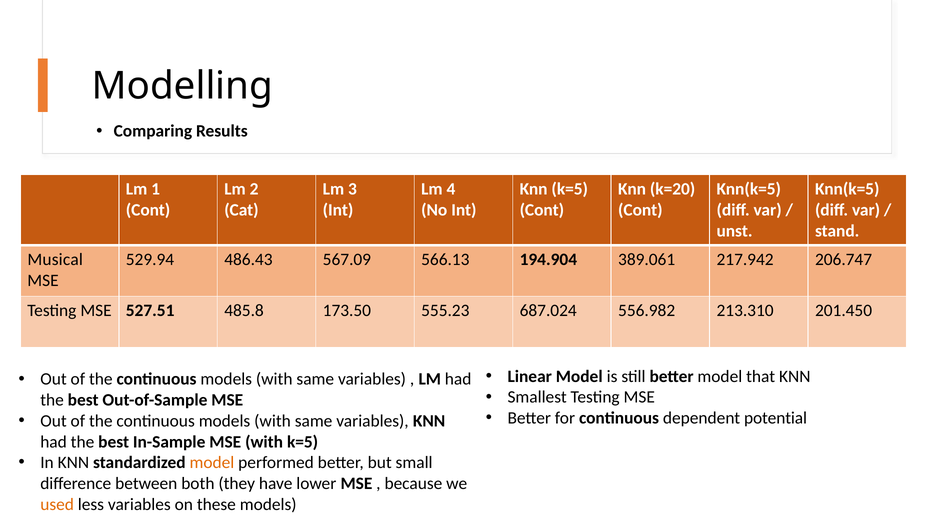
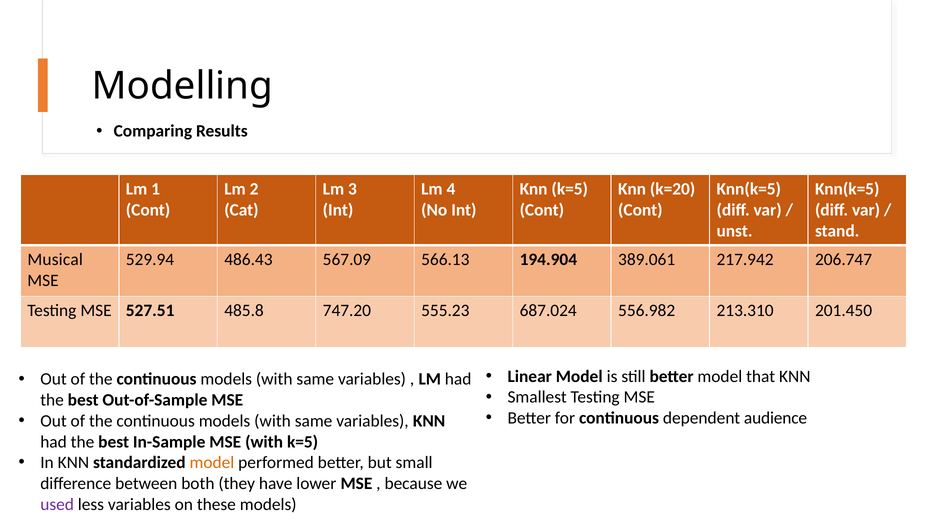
173.50: 173.50 -> 747.20
potential: potential -> audience
used colour: orange -> purple
